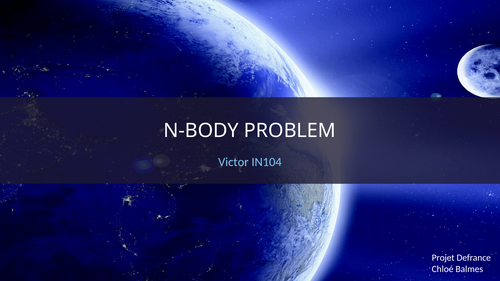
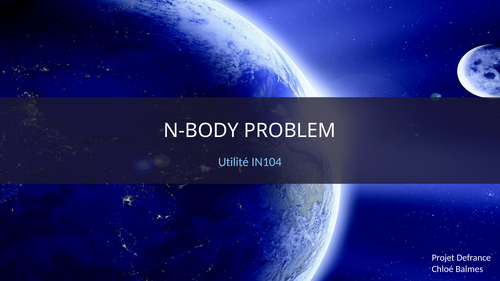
Victor: Victor -> Utilité
